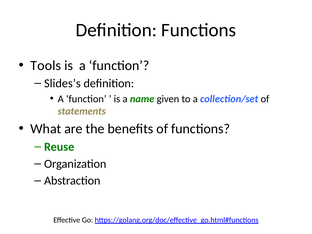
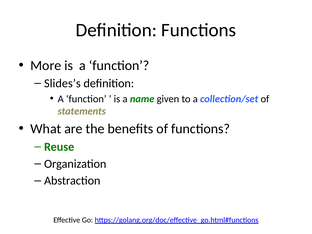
Tools: Tools -> More
